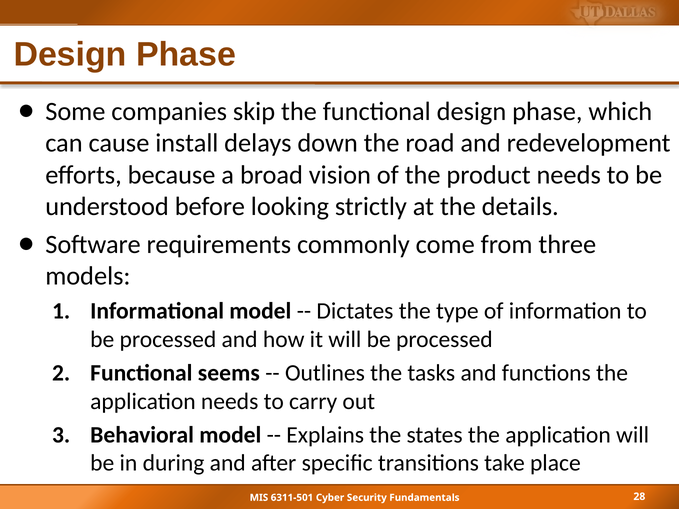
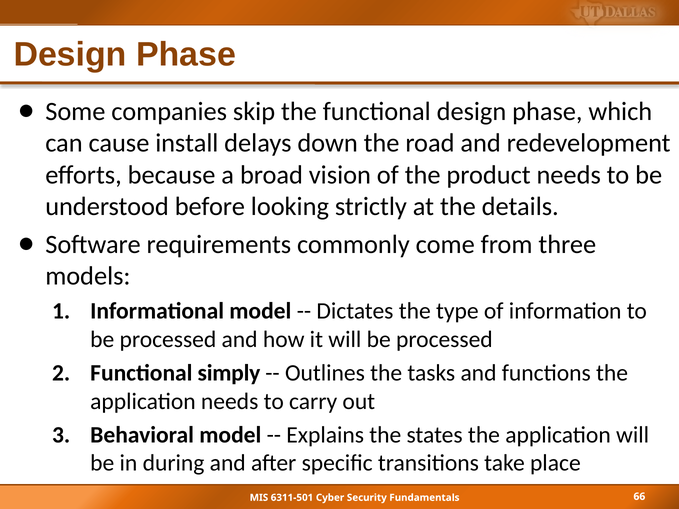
seems: seems -> simply
28: 28 -> 66
